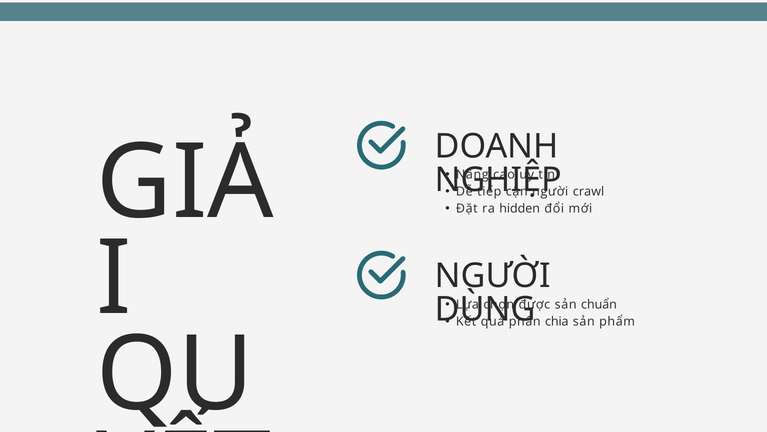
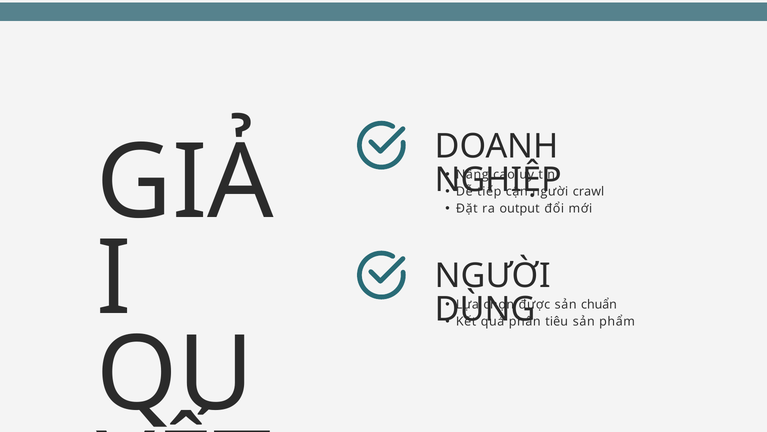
hidden: hidden -> output
chia: chia -> tiêu
